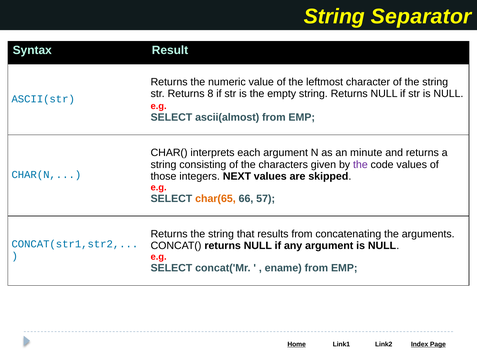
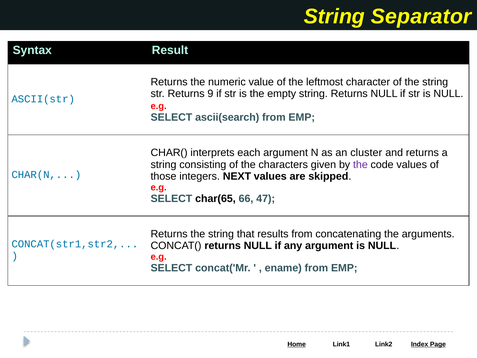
8: 8 -> 9
ascii(almost: ascii(almost -> ascii(search
minute: minute -> cluster
char(65 colour: orange -> black
57: 57 -> 47
